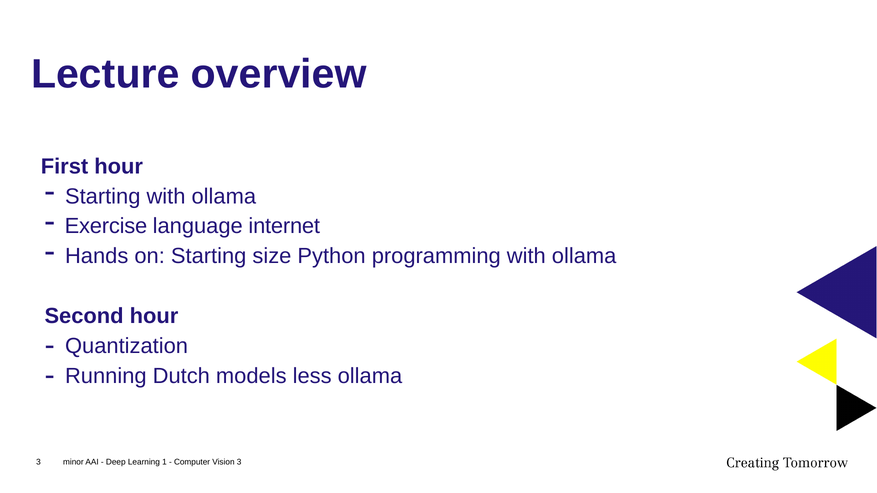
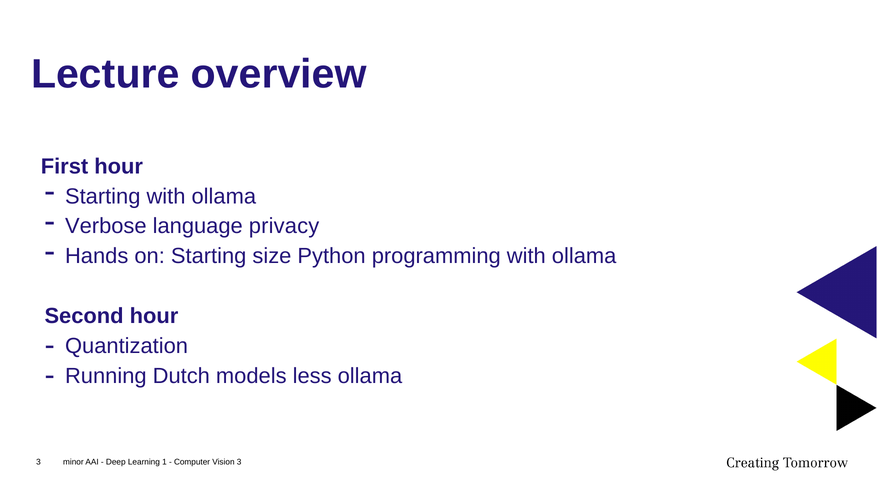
Exercise: Exercise -> Verbose
internet: internet -> privacy
